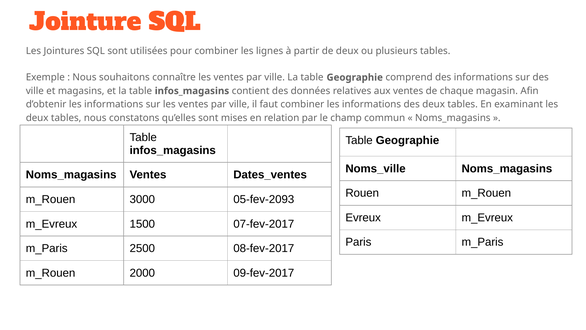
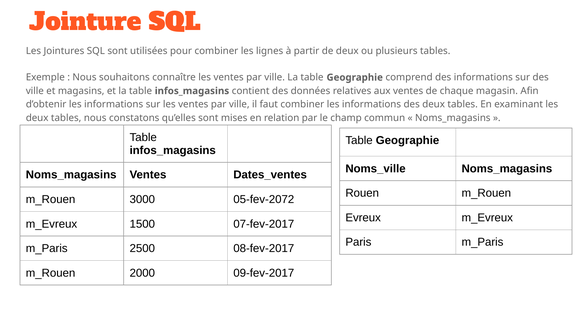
05-fev-2093: 05-fev-2093 -> 05-fev-2072
